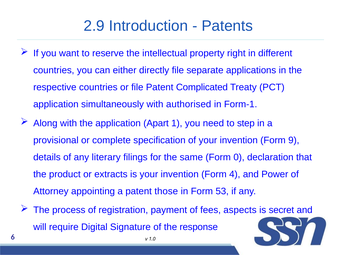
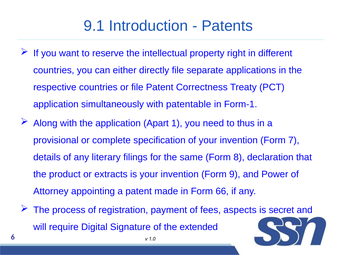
2.9: 2.9 -> 9.1
Complicated: Complicated -> Correctness
authorised: authorised -> patentable
step: step -> thus
9: 9 -> 7
0: 0 -> 8
4: 4 -> 9
those: those -> made
53: 53 -> 66
response: response -> extended
